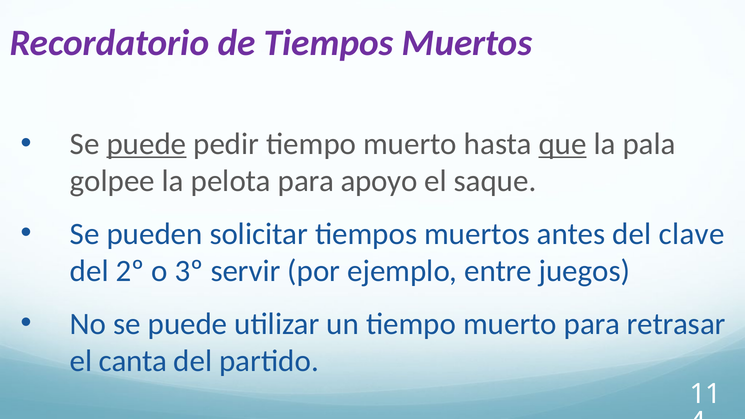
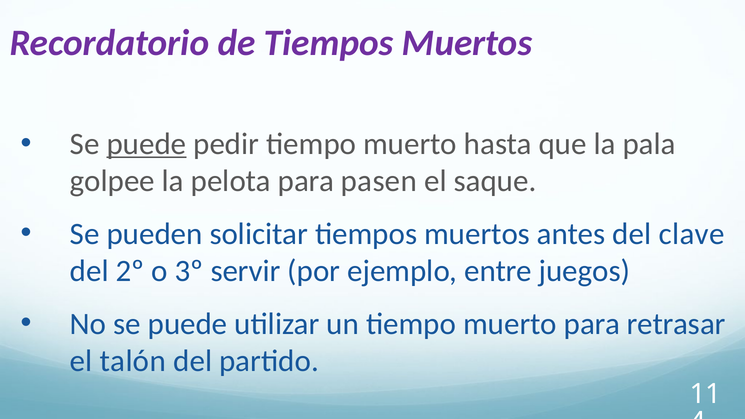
que underline: present -> none
apoyo: apoyo -> pasen
canta: canta -> talón
